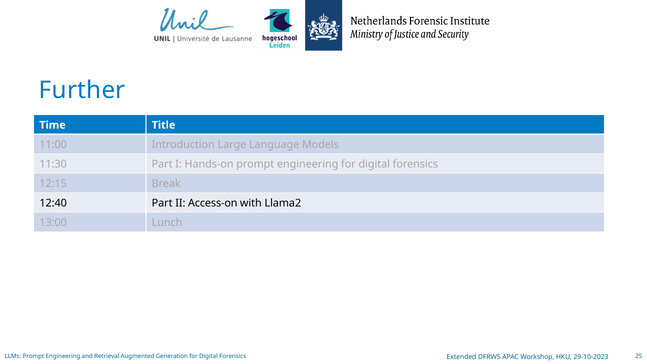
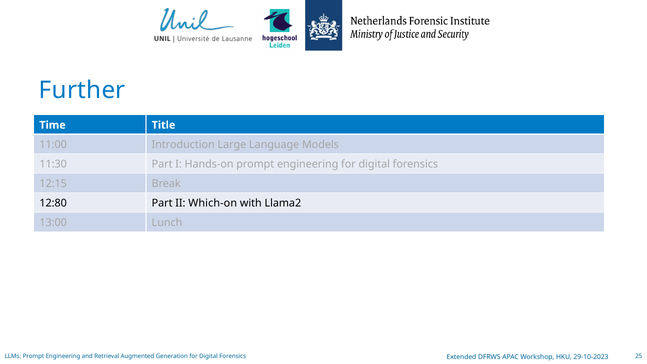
12:40: 12:40 -> 12:80
Access-on: Access-on -> Which-on
